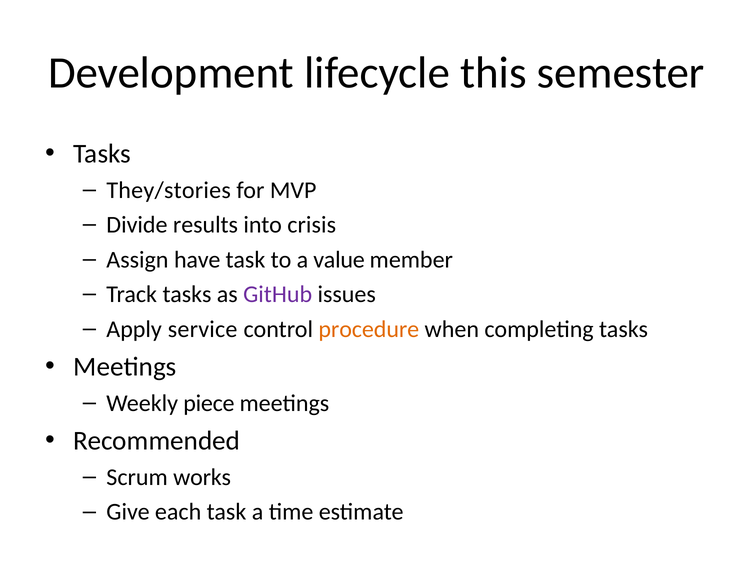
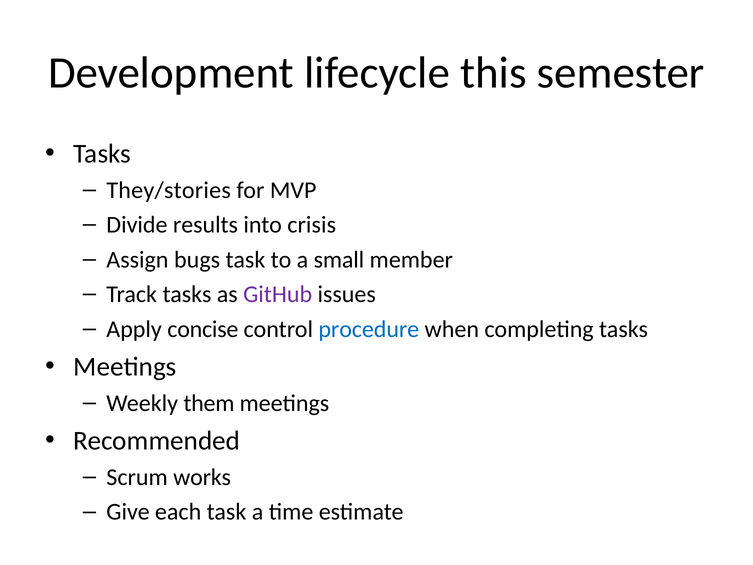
have: have -> bugs
value: value -> small
service: service -> concise
procedure colour: orange -> blue
piece: piece -> them
